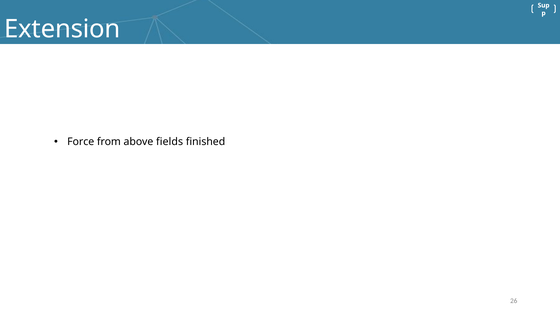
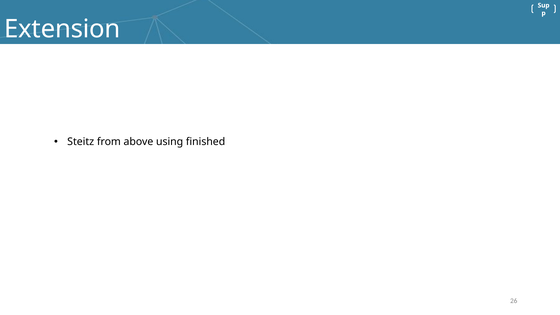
Force: Force -> Steitz
fields: fields -> using
